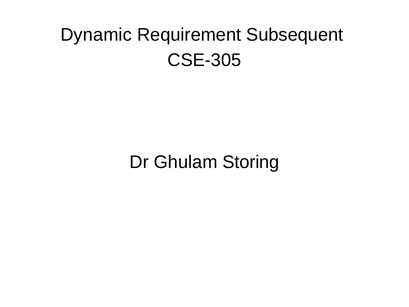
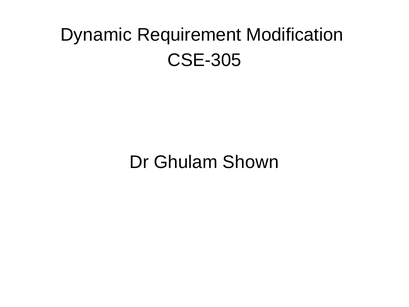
Subsequent: Subsequent -> Modification
Storing: Storing -> Shown
